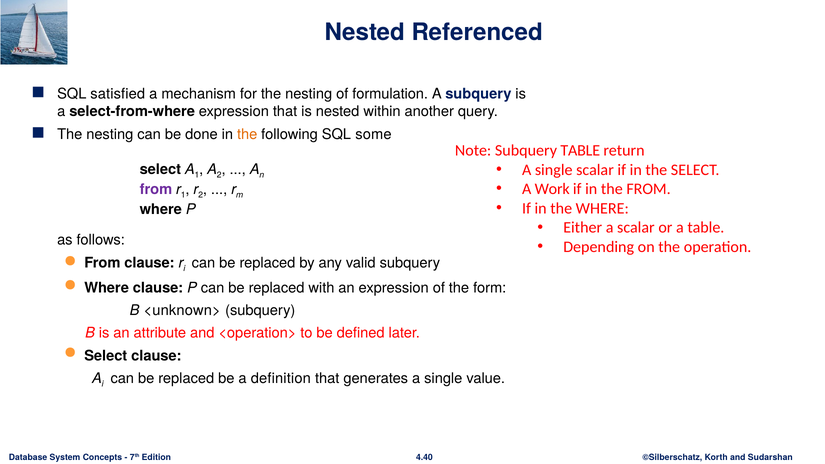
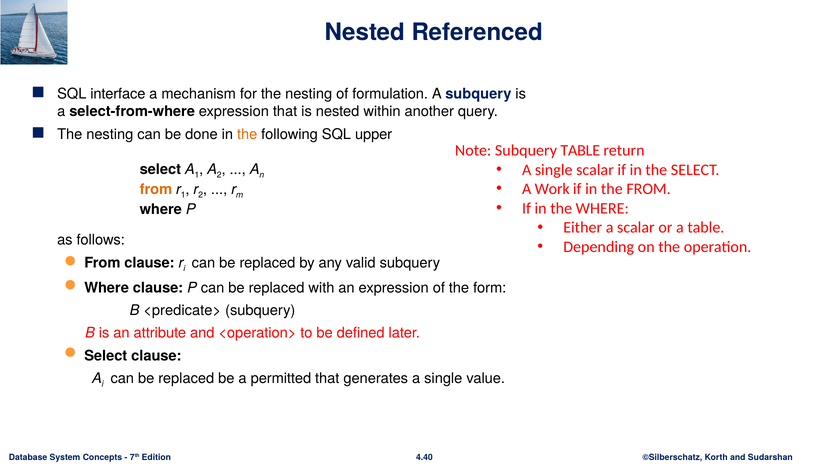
satisfied: satisfied -> interface
some: some -> upper
from at (156, 189) colour: purple -> orange
<unknown>: <unknown> -> <predicate>
definition: definition -> permitted
